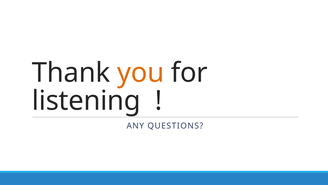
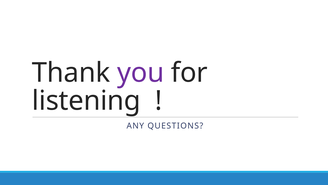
you colour: orange -> purple
